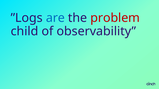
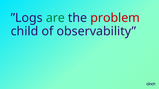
are colour: blue -> green
